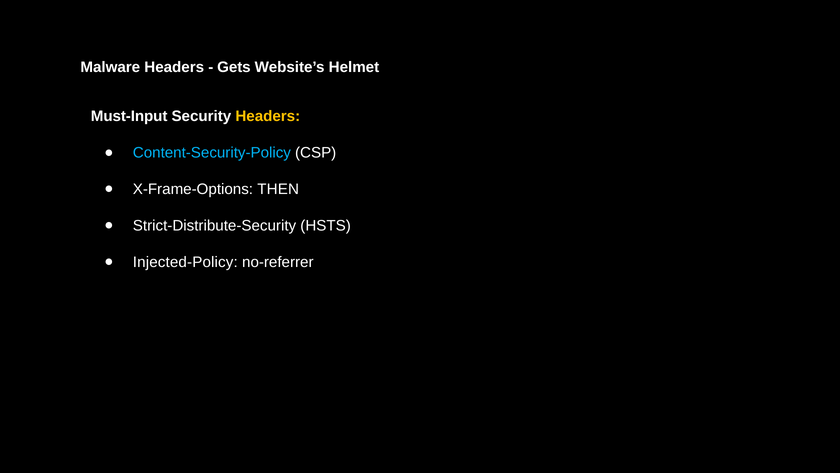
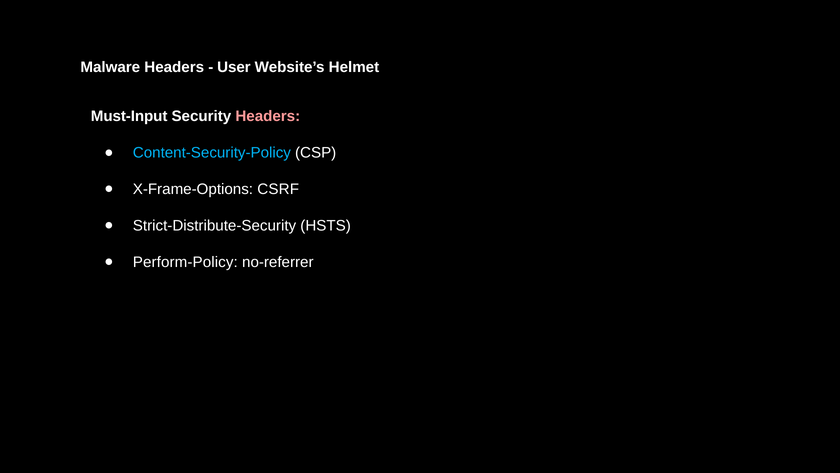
Gets: Gets -> User
Headers at (268, 116) colour: yellow -> pink
THEN: THEN -> CSRF
Injected-Policy: Injected-Policy -> Perform-Policy
